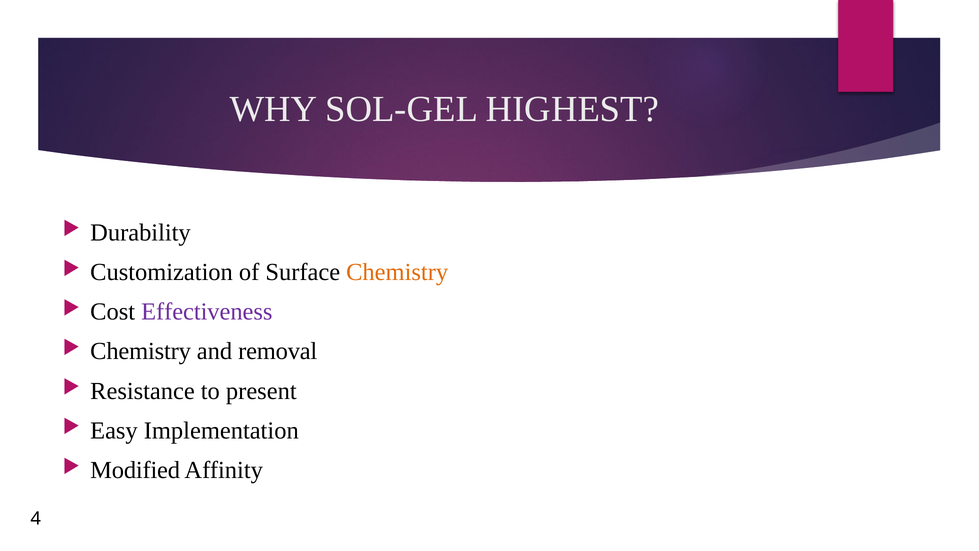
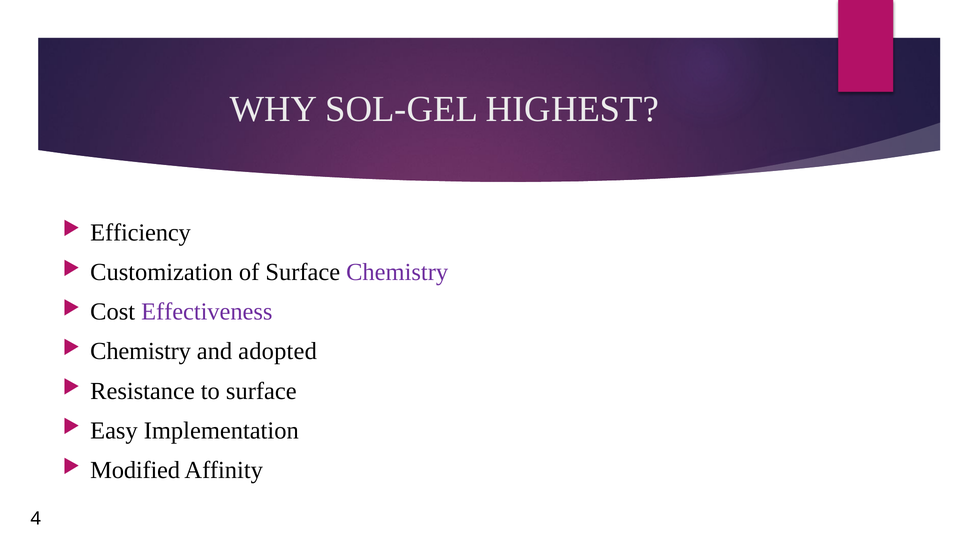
Durability: Durability -> Efficiency
Chemistry at (397, 272) colour: orange -> purple
removal: removal -> adopted
to present: present -> surface
